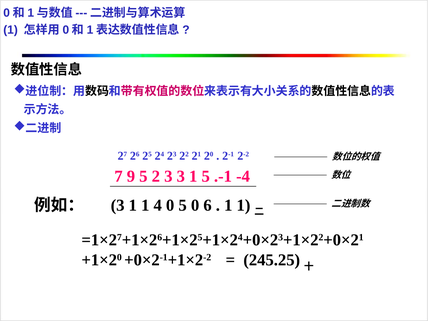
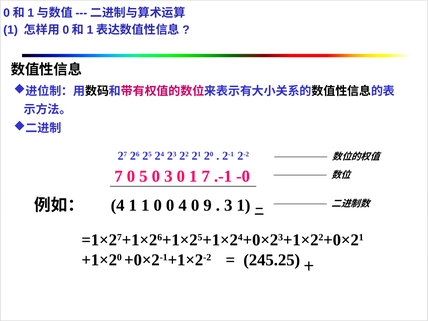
7 9: 9 -> 0
5 2: 2 -> 0
3 3: 3 -> 0
1 5: 5 -> 7
-4: -4 -> -0
3 at (118, 205): 3 -> 4
1 4: 4 -> 0
0 5: 5 -> 4
6: 6 -> 9
1 at (228, 205): 1 -> 3
